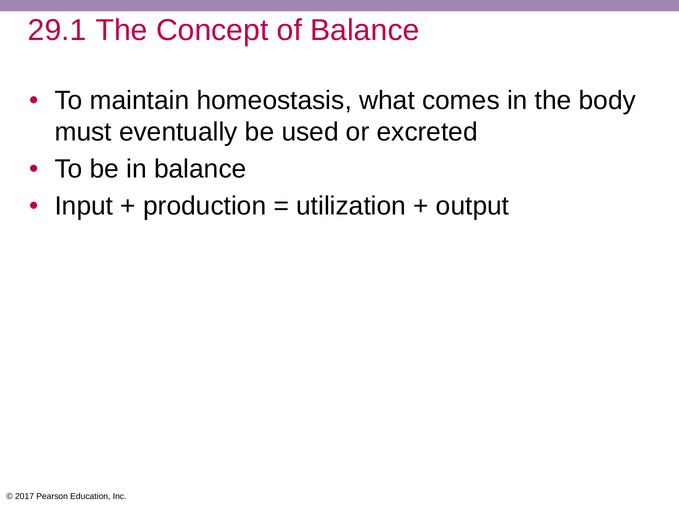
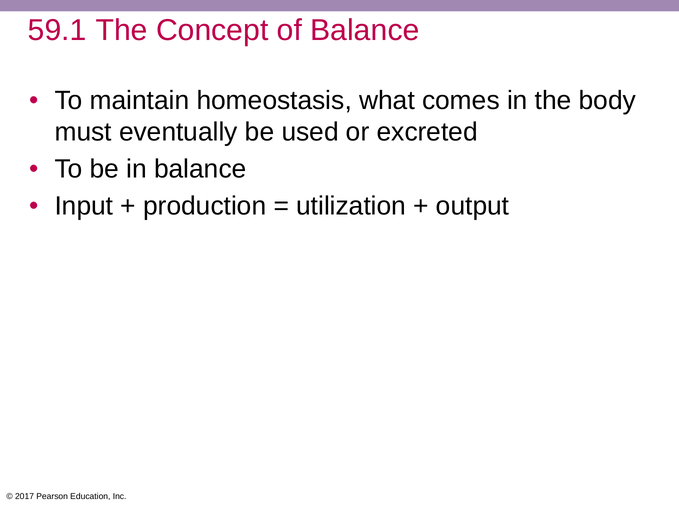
29.1: 29.1 -> 59.1
